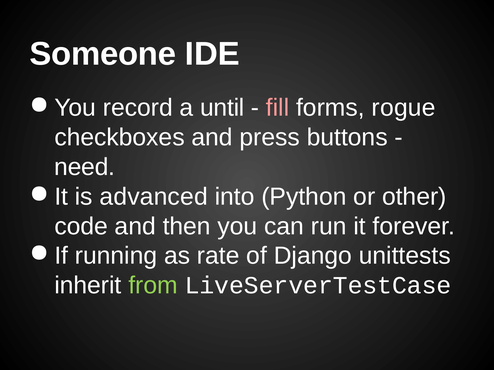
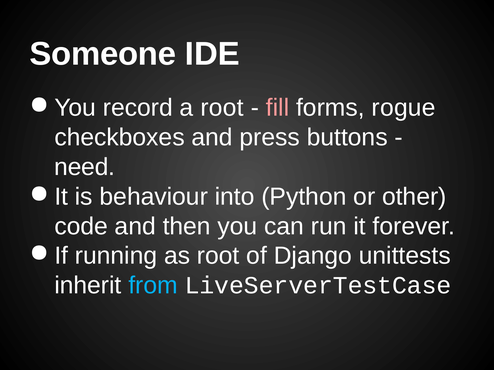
a until: until -> root
advanced: advanced -> behaviour
as rate: rate -> root
from colour: light green -> light blue
